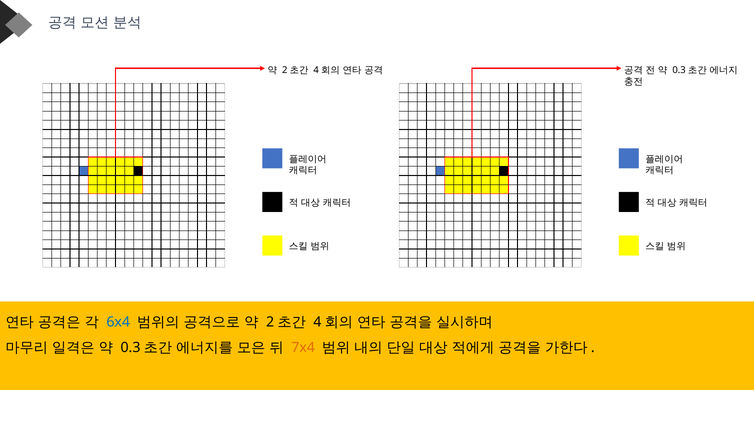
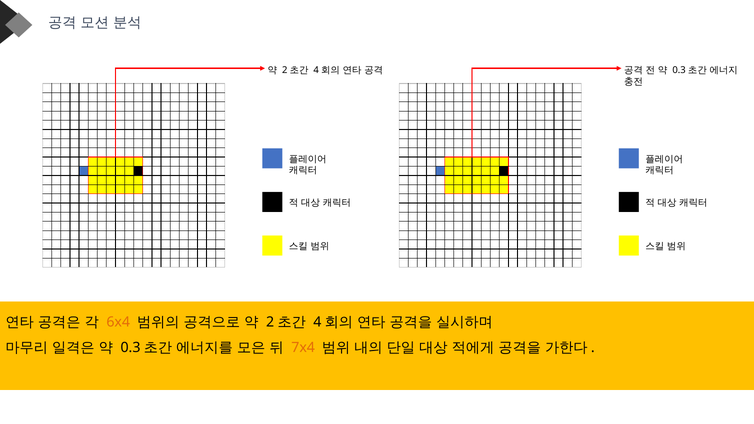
6x4 colour: blue -> orange
